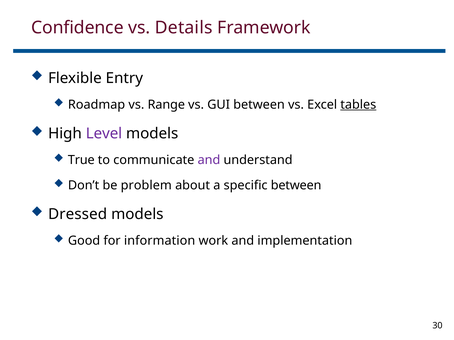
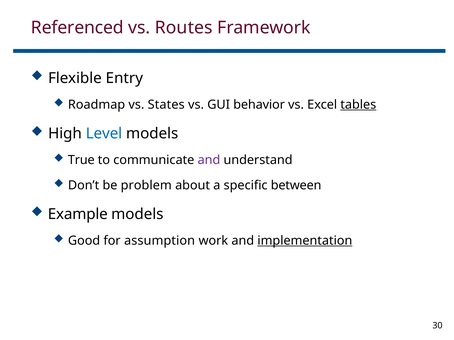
Confidence: Confidence -> Referenced
Details: Details -> Routes
Range: Range -> States
GUI between: between -> behavior
Level colour: purple -> blue
Dressed: Dressed -> Example
information: information -> assumption
implementation underline: none -> present
